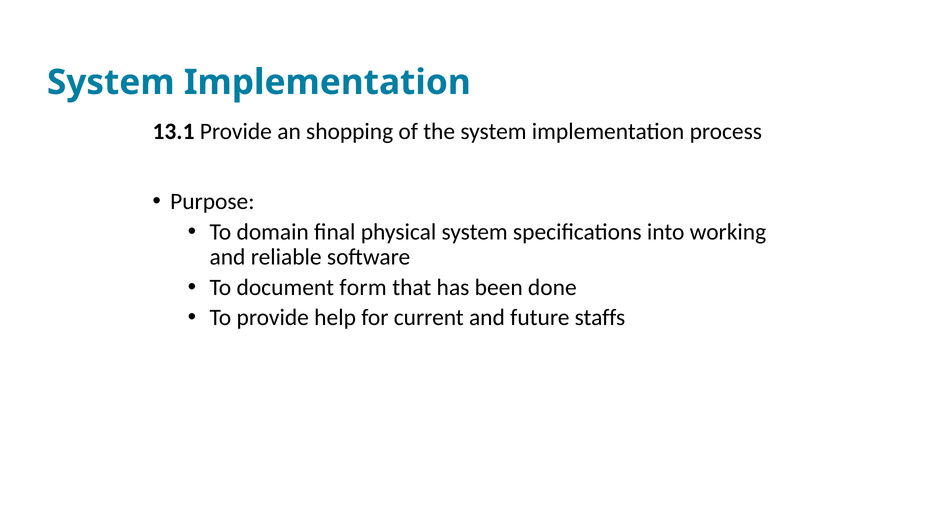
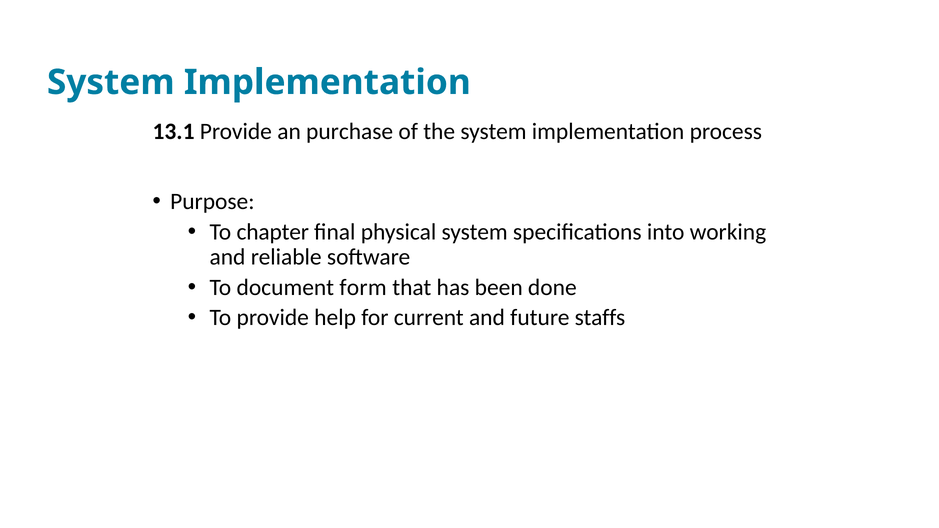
shopping: shopping -> purchase
domain: domain -> chapter
